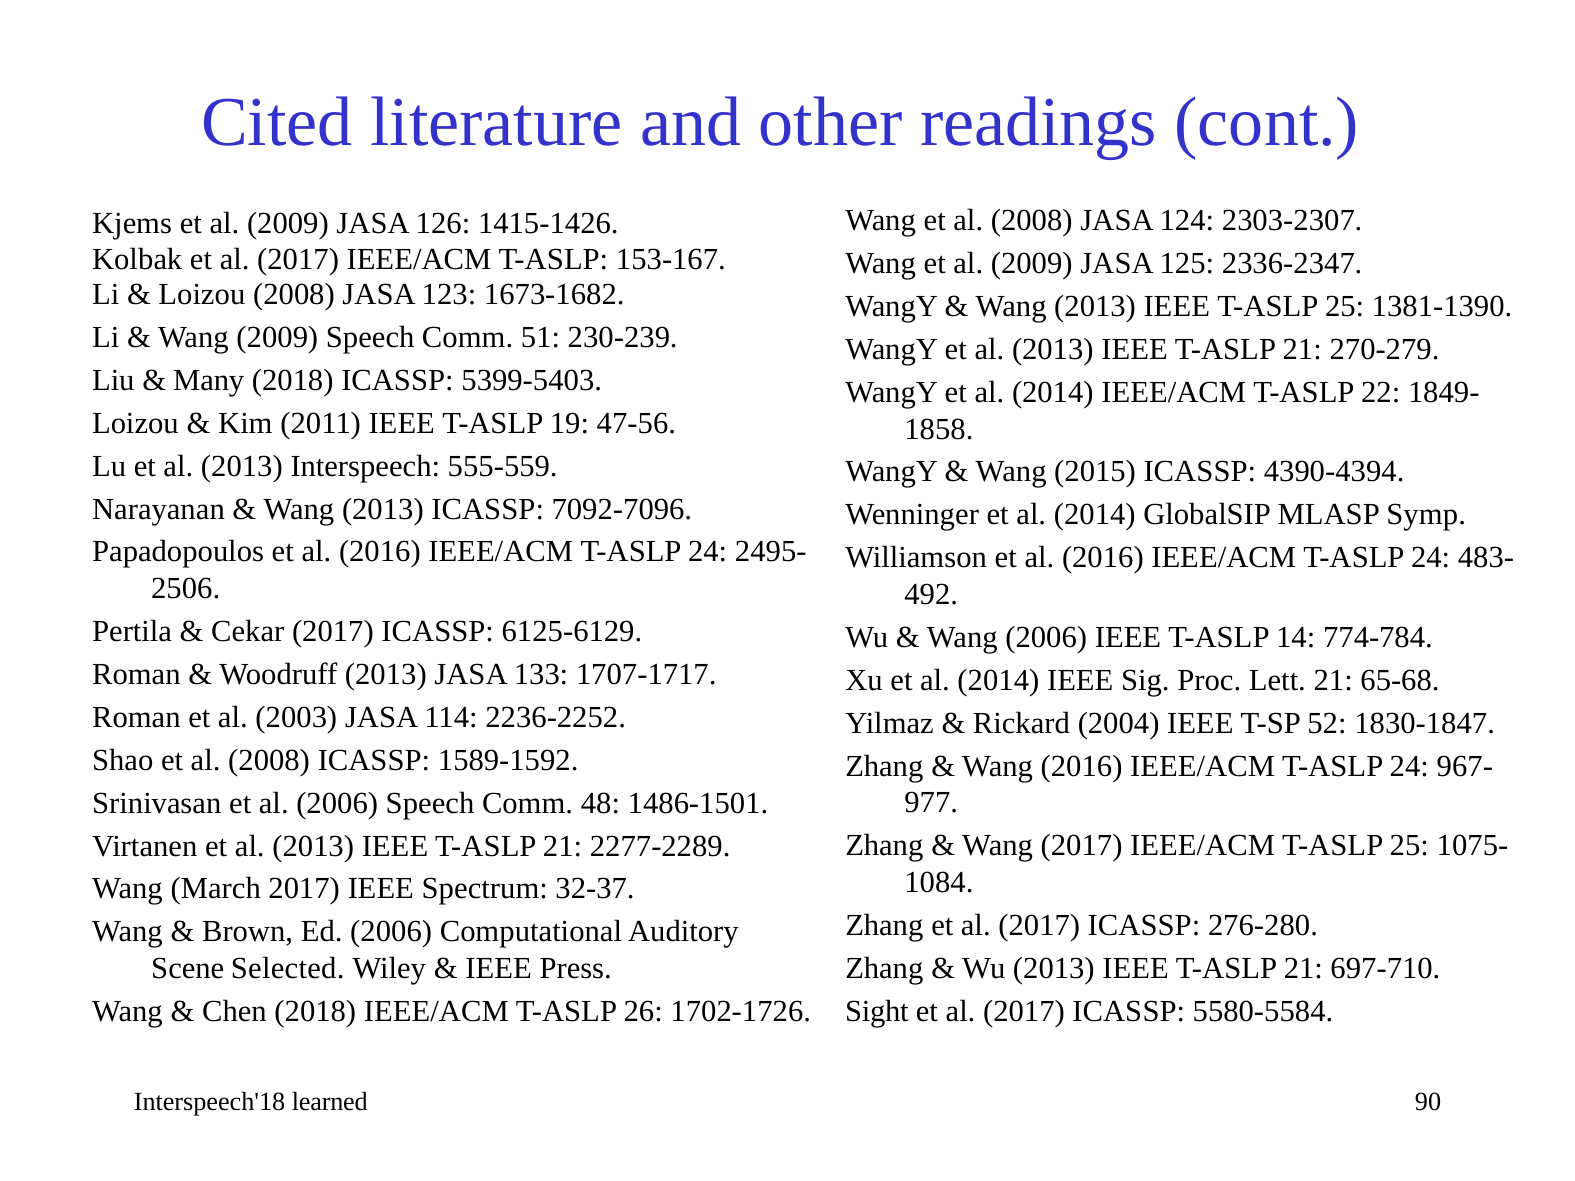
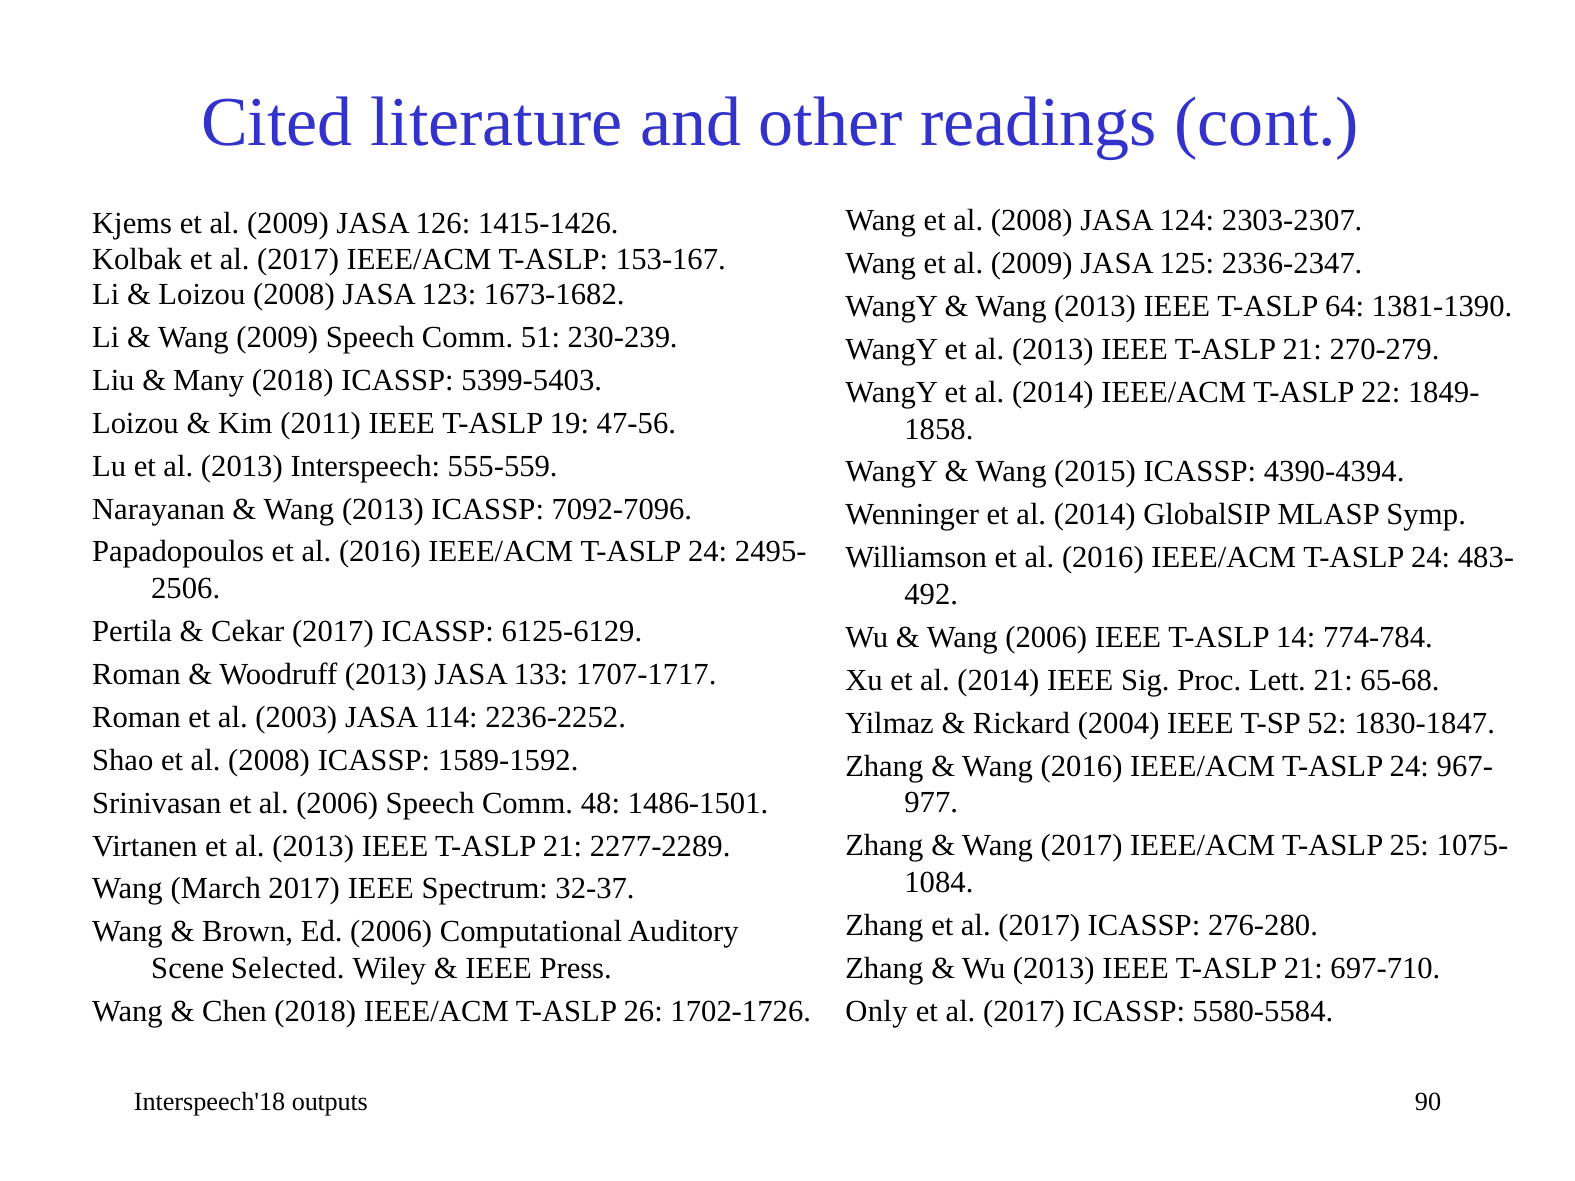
IEEE T-ASLP 25: 25 -> 64
Sight: Sight -> Only
learned: learned -> outputs
